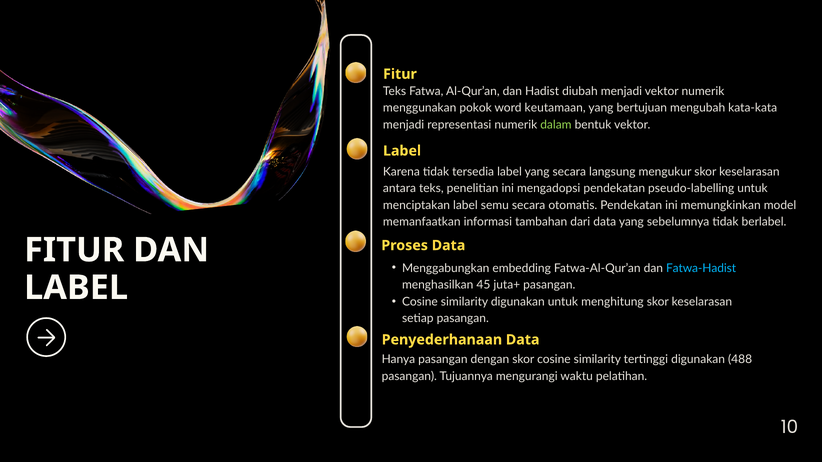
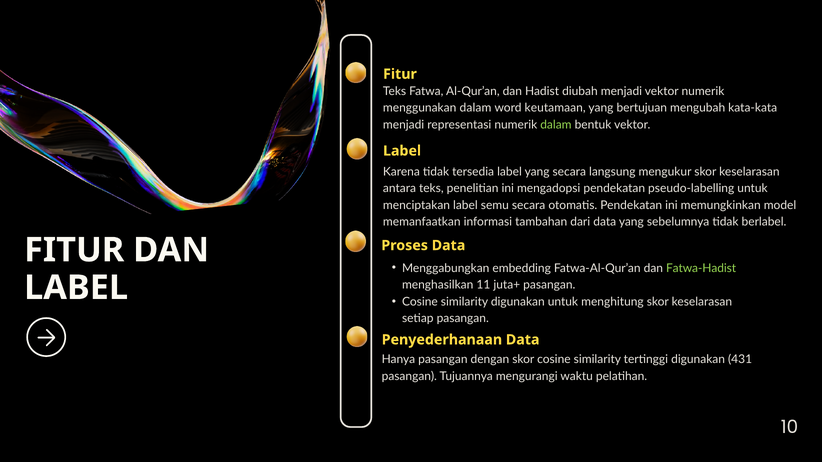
menggunakan pokok: pokok -> dalam
Fatwa-Hadist colour: light blue -> light green
45: 45 -> 11
488: 488 -> 431
